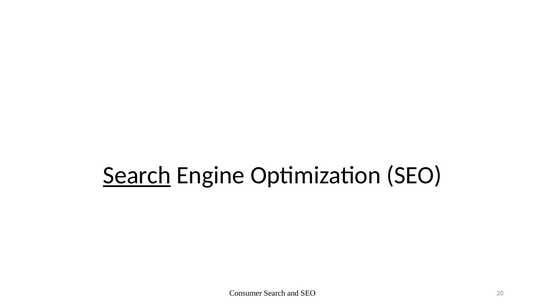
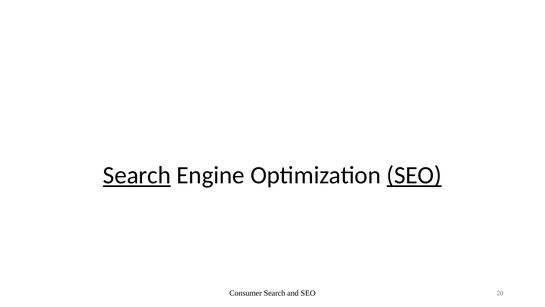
SEO at (414, 175) underline: none -> present
